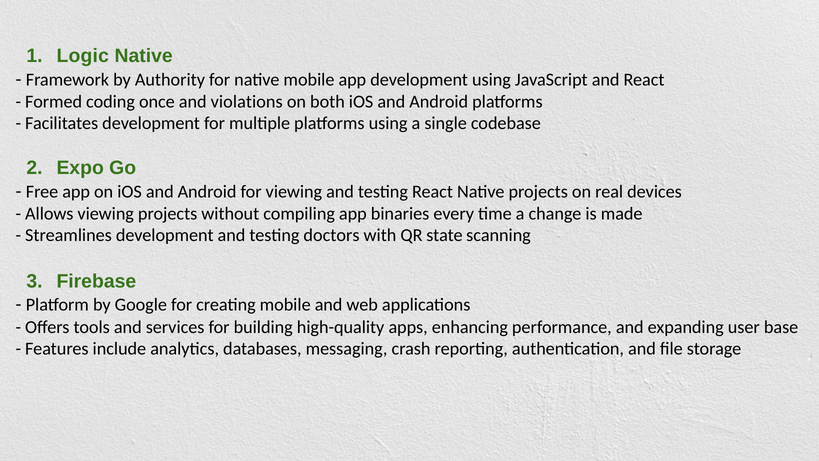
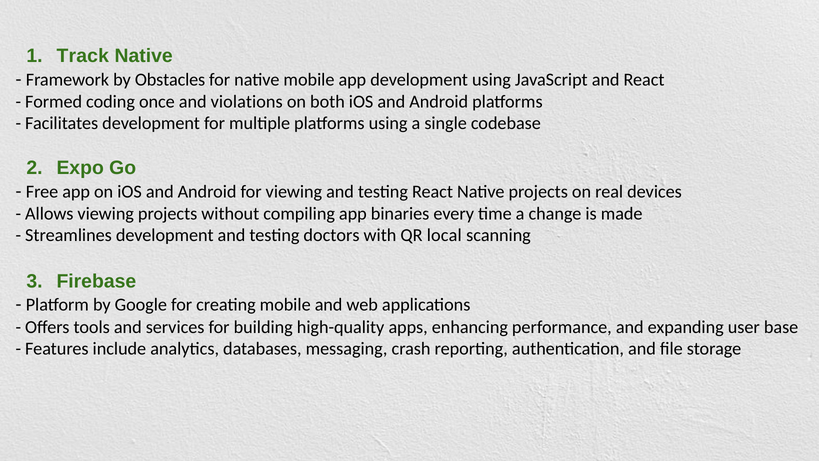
Logic: Logic -> Track
Authority: Authority -> Obstacles
state: state -> local
